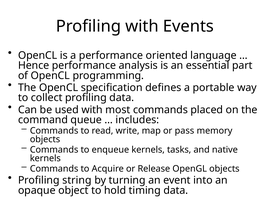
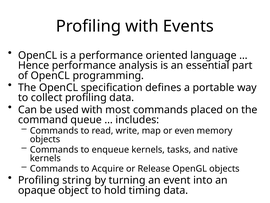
pass: pass -> even
